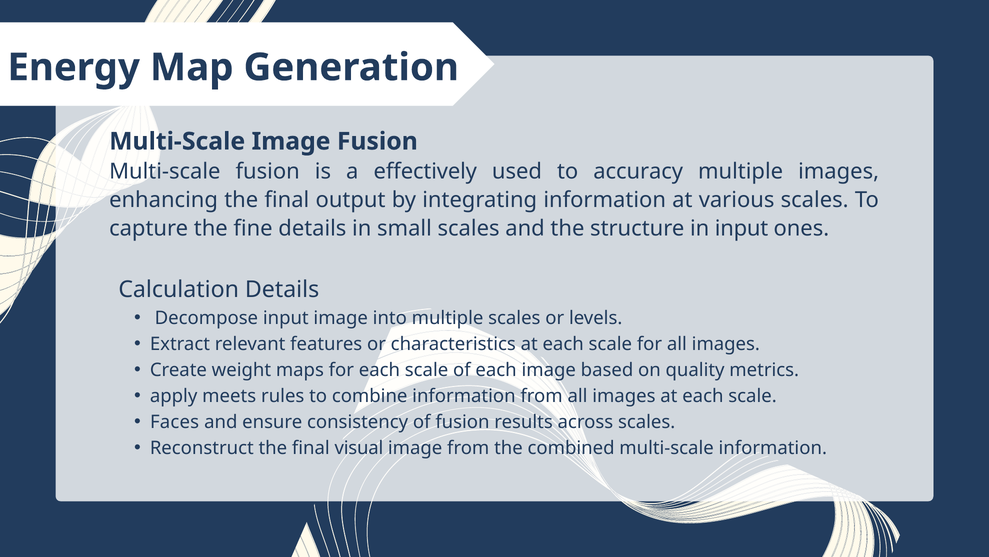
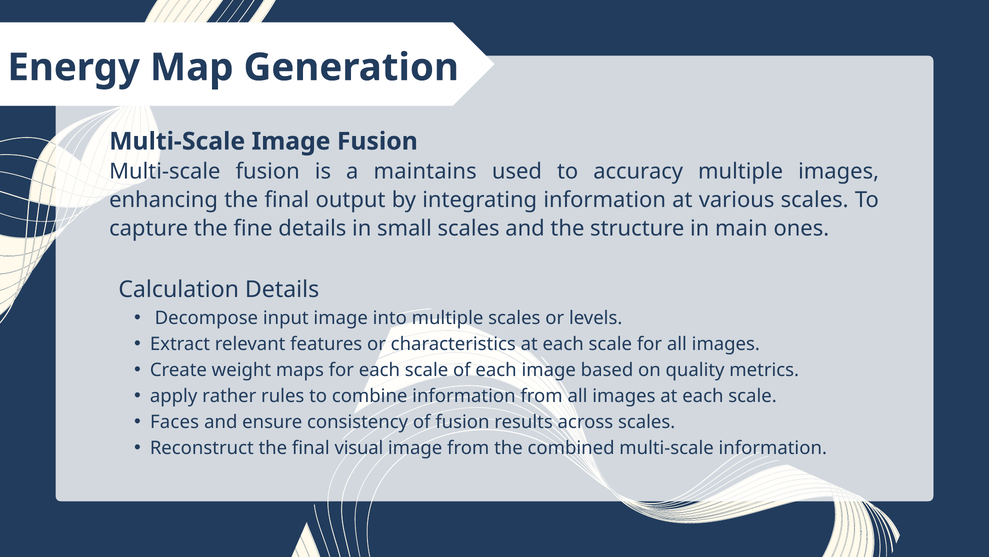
effectively: effectively -> maintains
in input: input -> main
meets: meets -> rather
